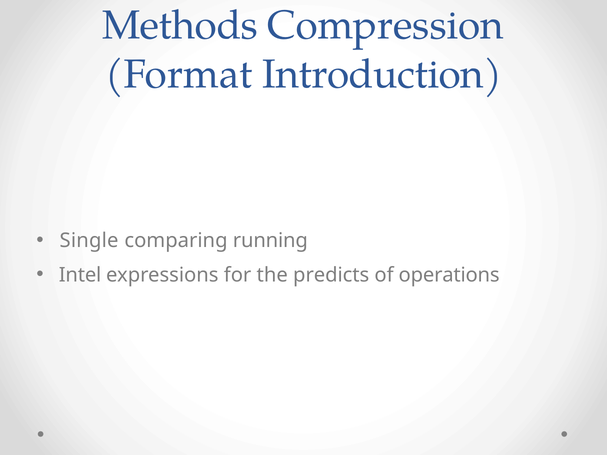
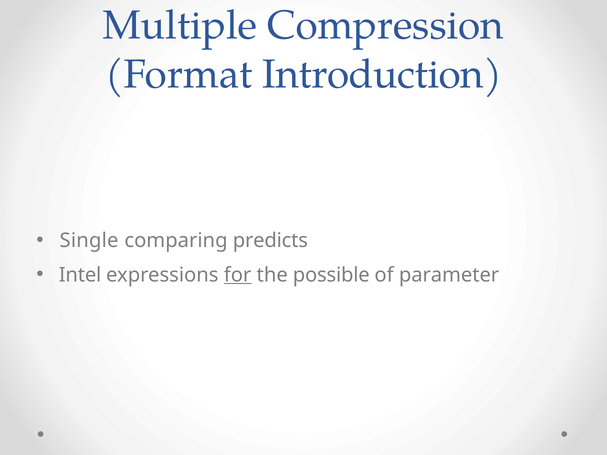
Methods: Methods -> Multiple
running: running -> predicts
for underline: none -> present
predicts: predicts -> possible
operations: operations -> parameter
